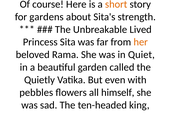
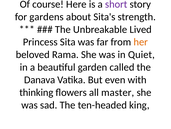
short colour: orange -> purple
Quietly: Quietly -> Danava
pebbles: pebbles -> thinking
himself: himself -> master
